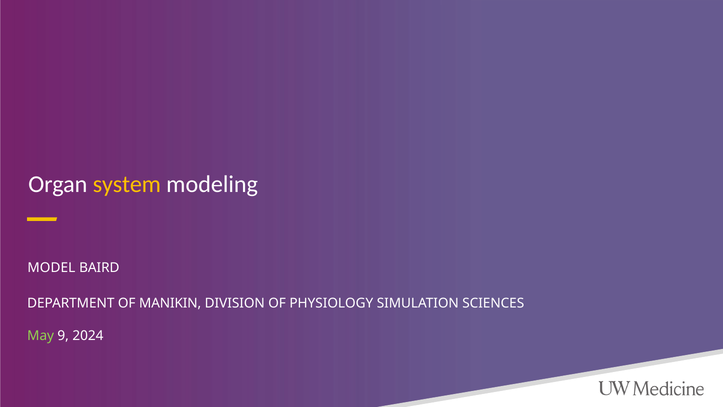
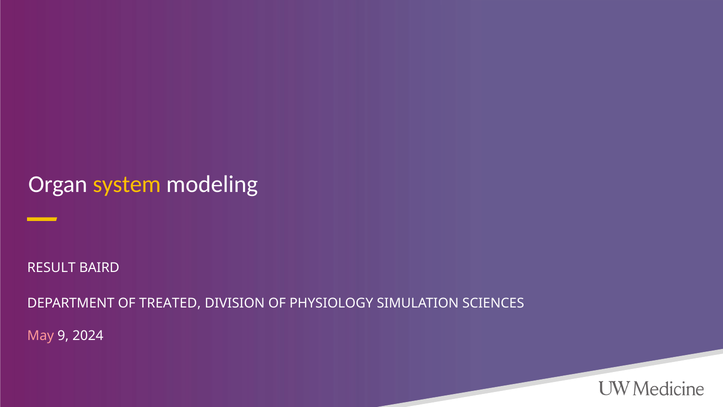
MODEL: MODEL -> RESULT
MANIKIN: MANIKIN -> TREATED
May colour: light green -> pink
